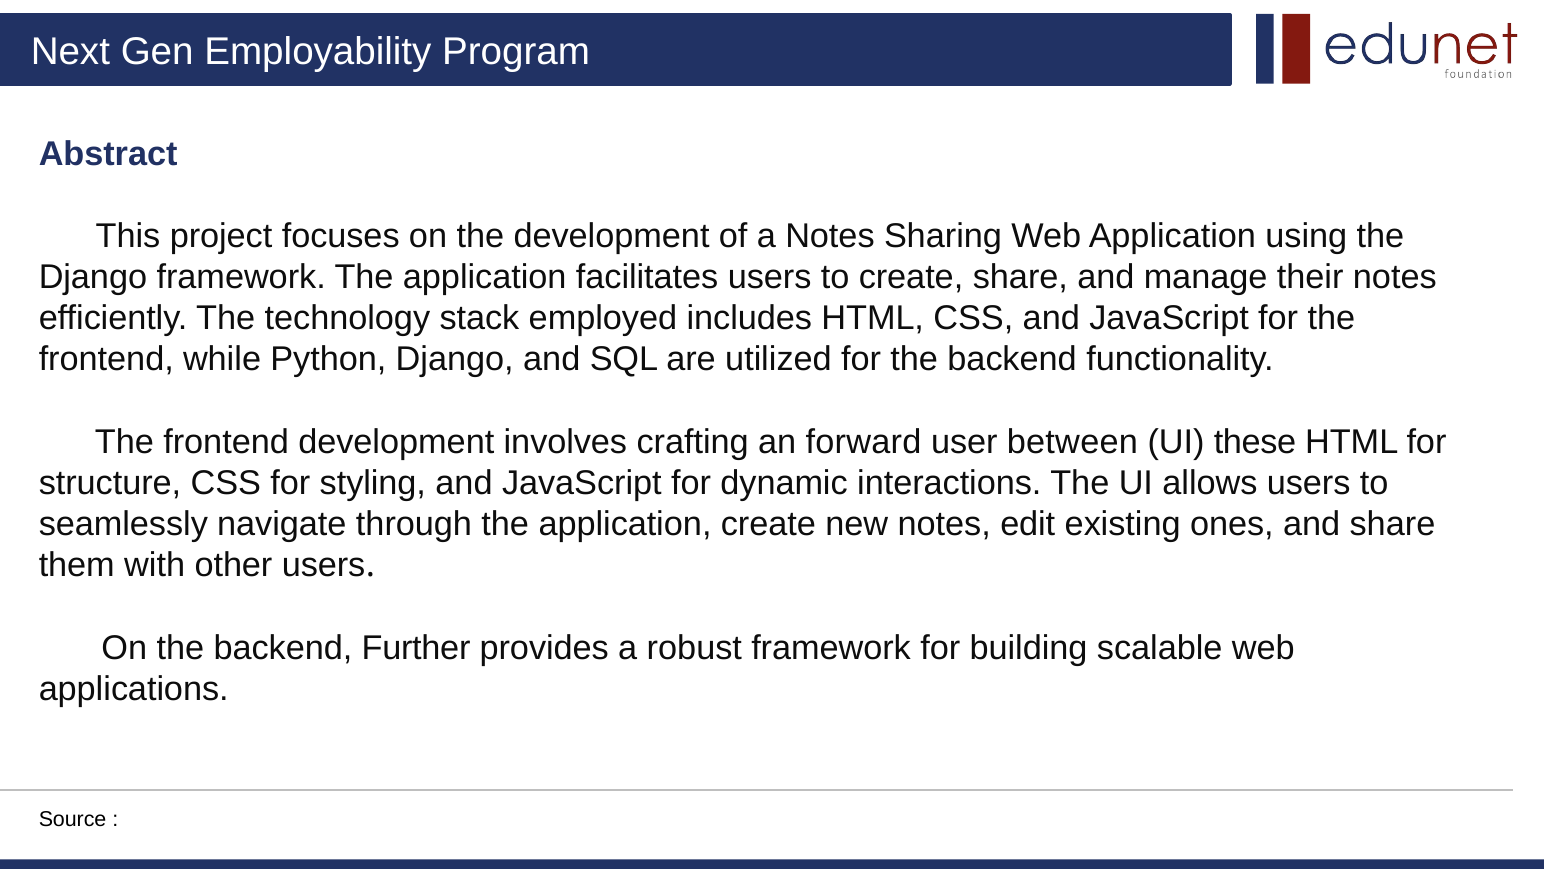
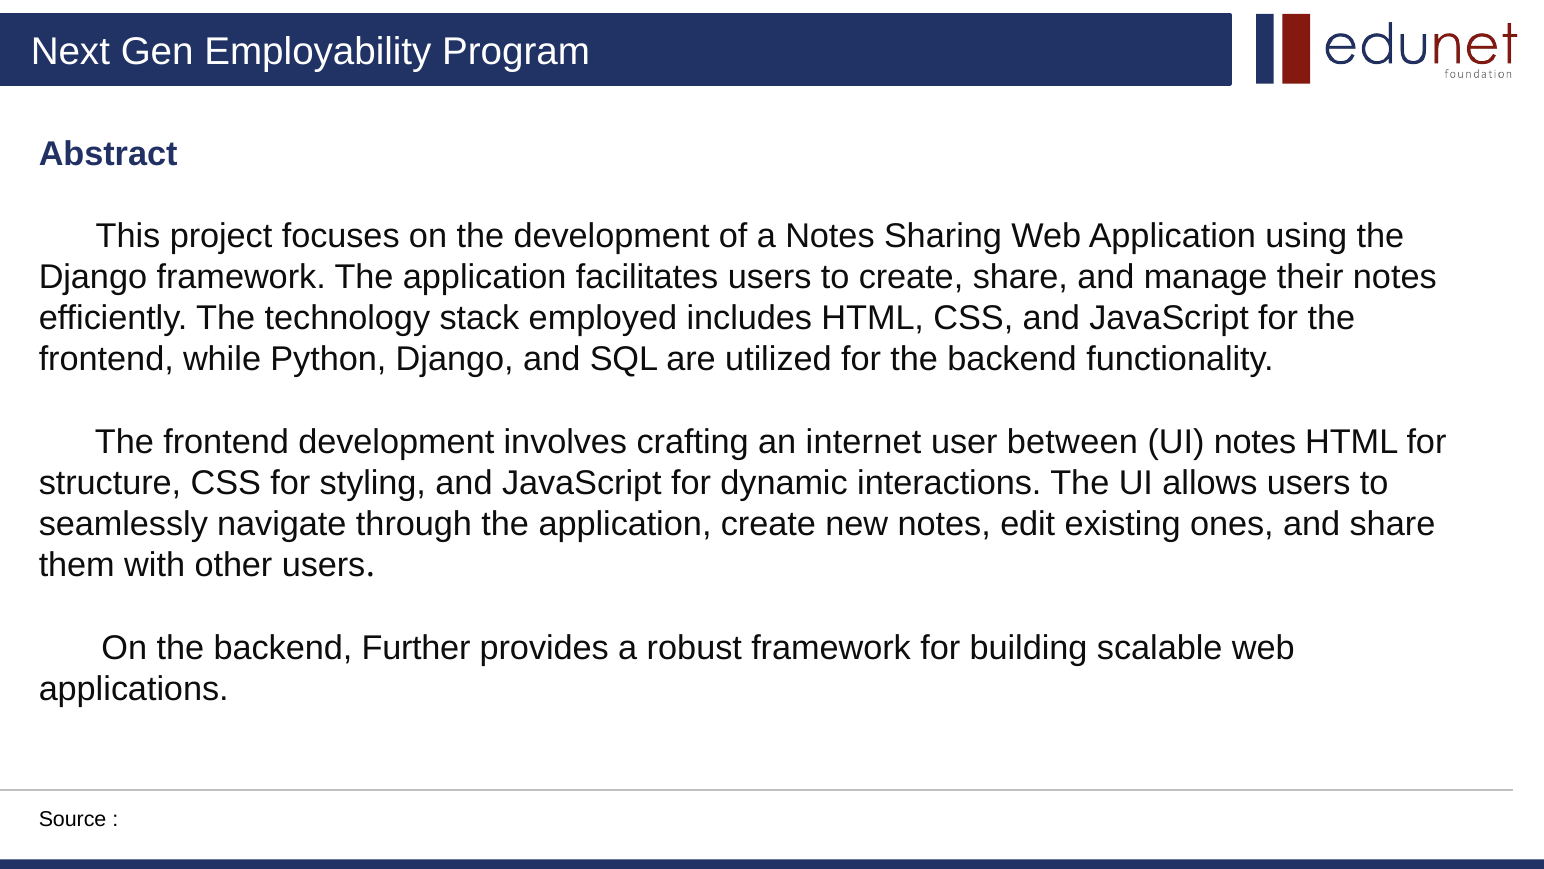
forward: forward -> internet
UI these: these -> notes
